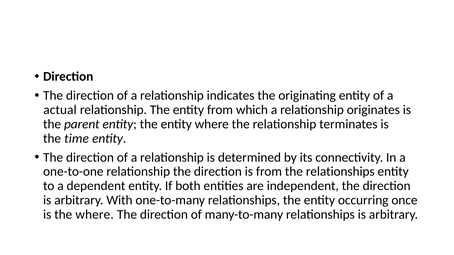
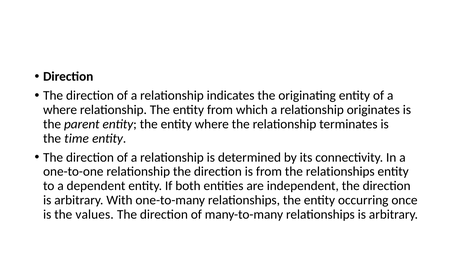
actual at (60, 110): actual -> where
the where: where -> values
